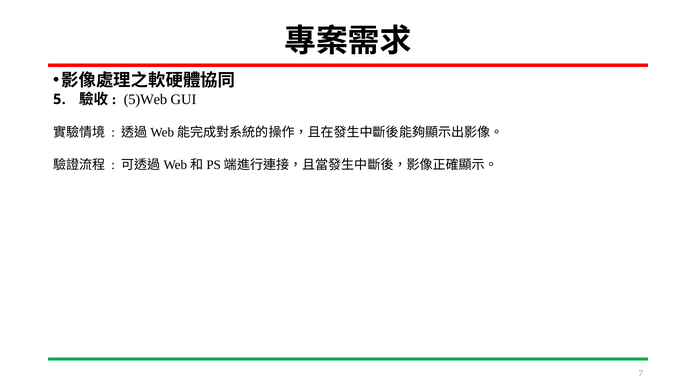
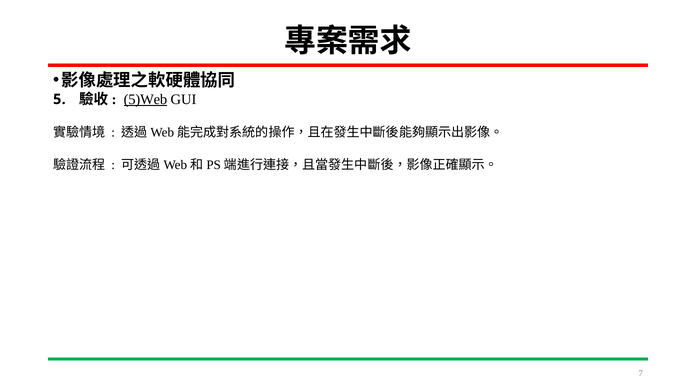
5)Web underline: none -> present
